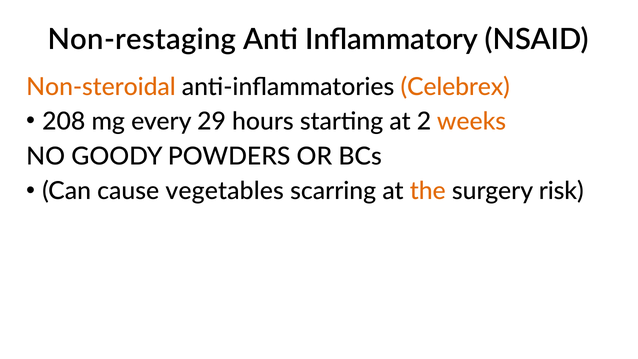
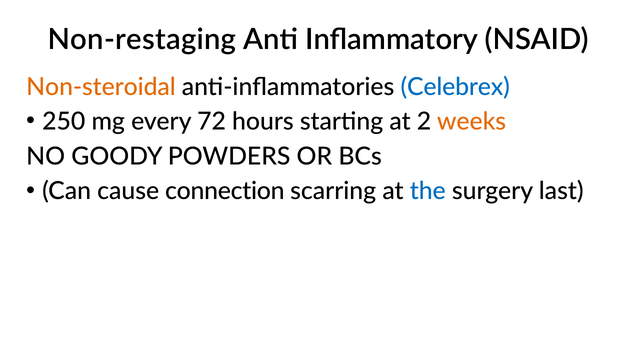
Celebrex colour: orange -> blue
208: 208 -> 250
29: 29 -> 72
vegetables: vegetables -> connection
the colour: orange -> blue
risk: risk -> last
